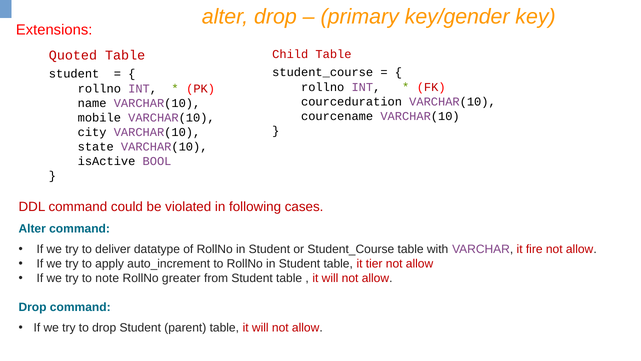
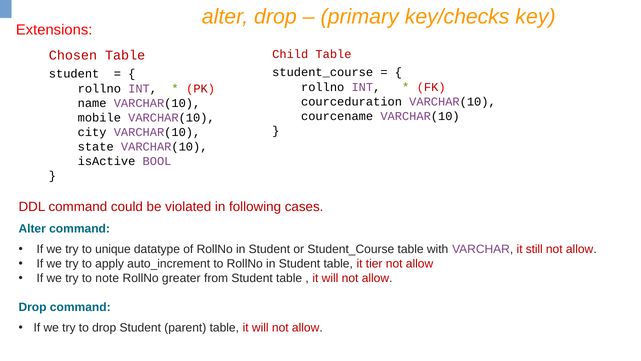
key/gender: key/gender -> key/checks
Quoted: Quoted -> Chosen
deliver: deliver -> unique
fire: fire -> still
